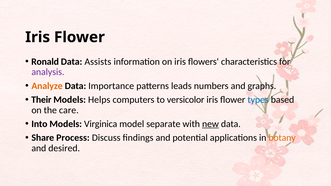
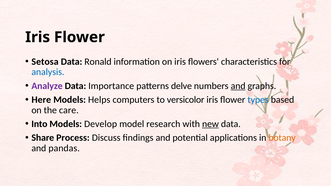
Ronald: Ronald -> Setosa
Assists: Assists -> Ronald
analysis colour: purple -> blue
Analyze colour: orange -> purple
leads: leads -> delve
and at (238, 86) underline: none -> present
Their: Their -> Here
Virginica: Virginica -> Develop
separate: separate -> research
desired: desired -> pandas
